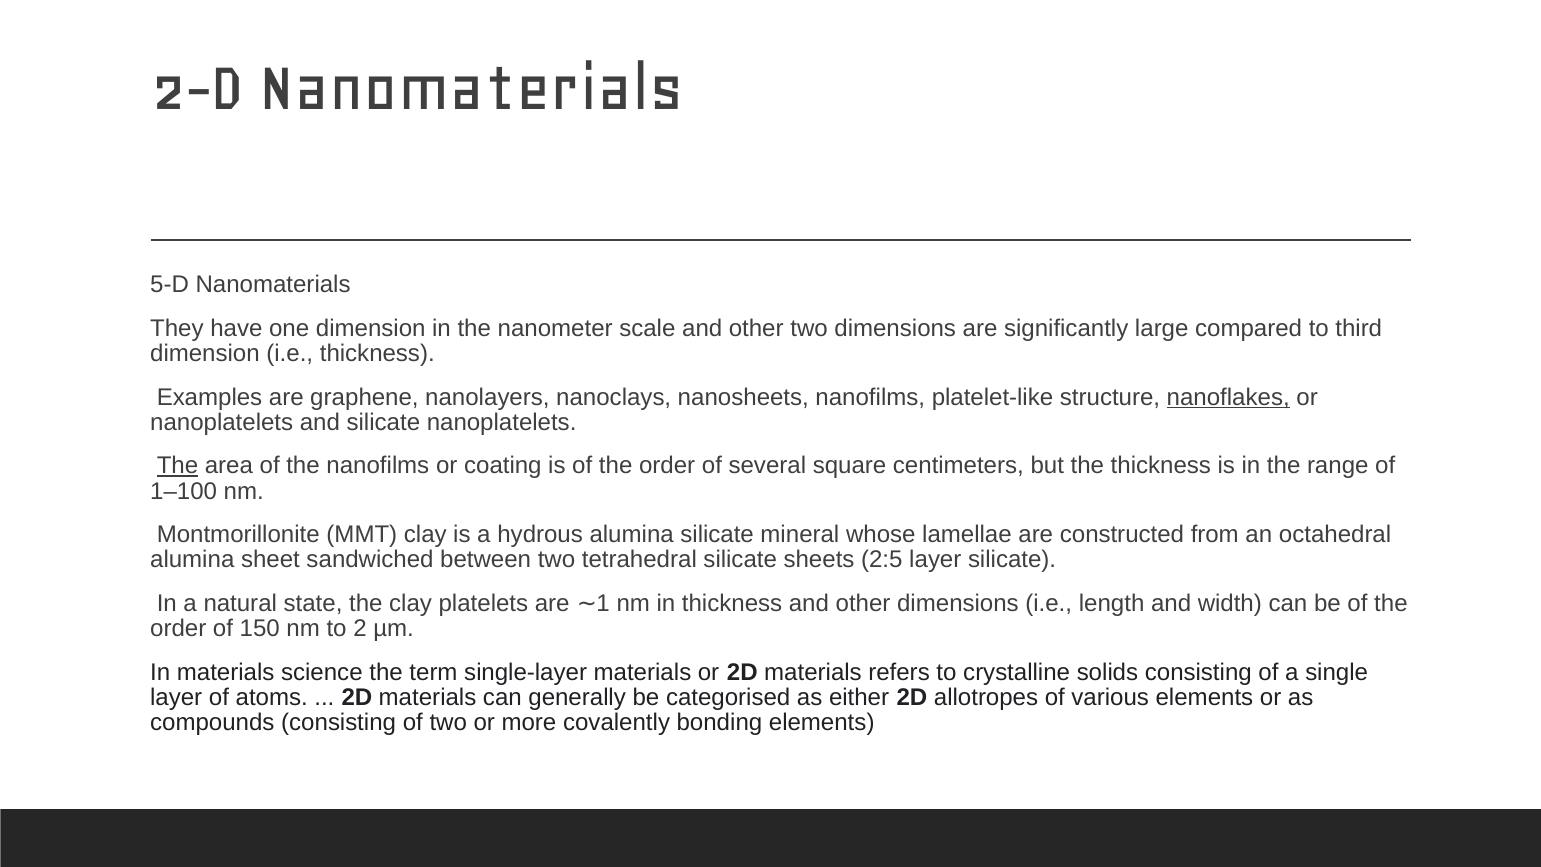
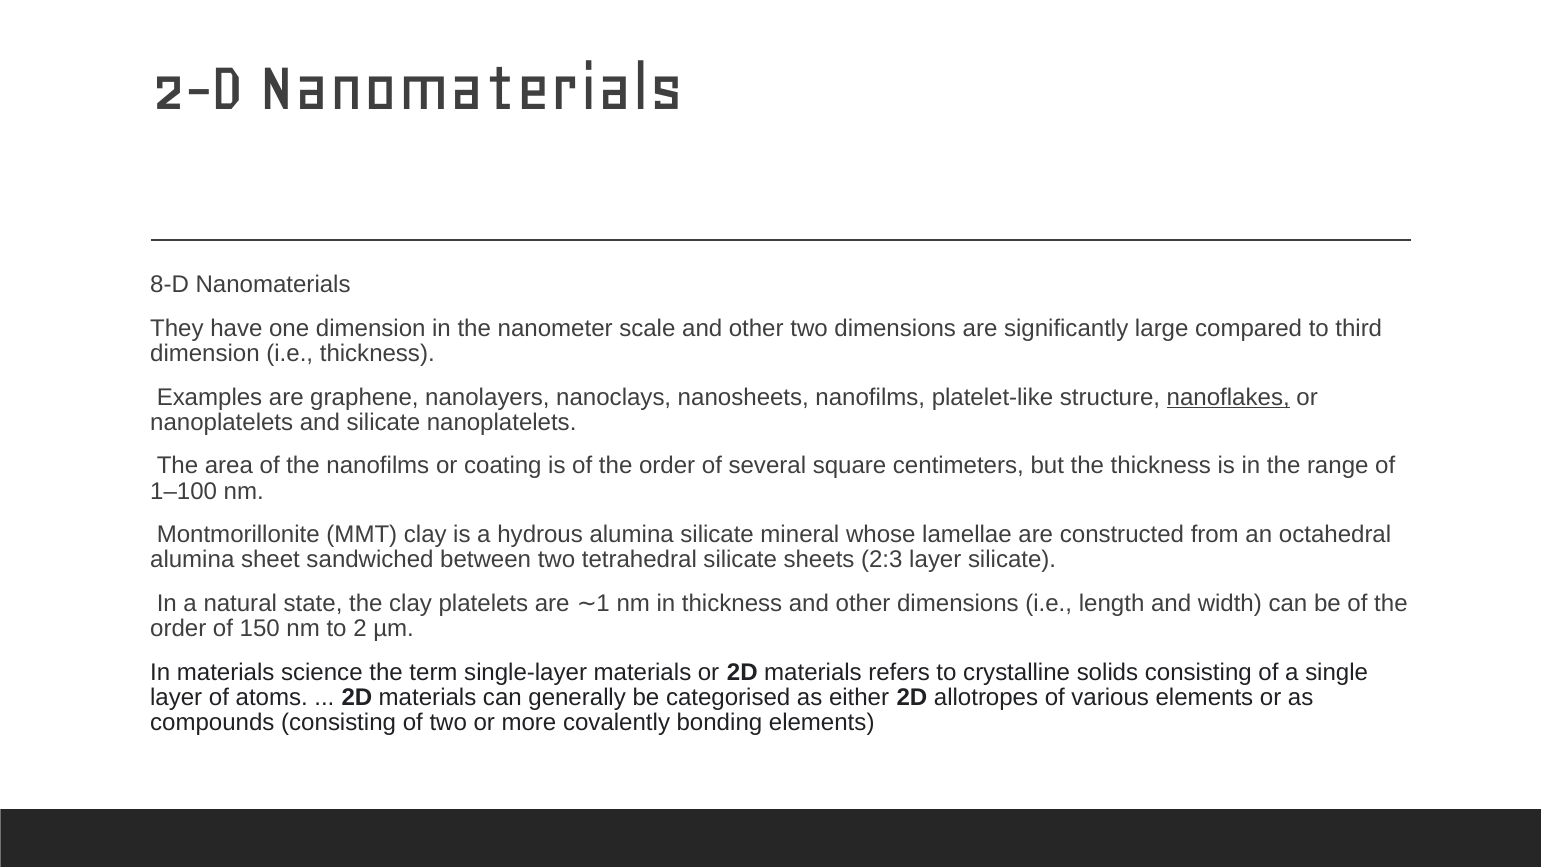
5-D: 5-D -> 8-D
The at (177, 466) underline: present -> none
2:5: 2:5 -> 2:3
